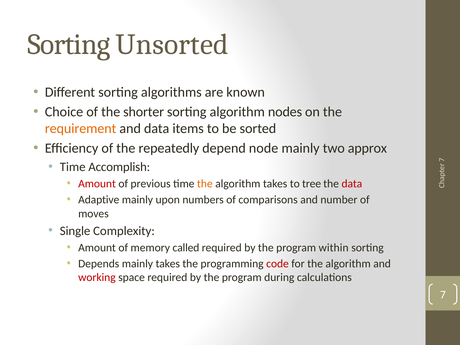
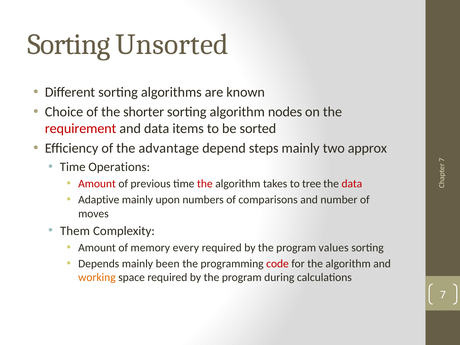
requirement colour: orange -> red
repeatedly: repeatedly -> advantage
node: node -> steps
Accomplish: Accomplish -> Operations
the at (205, 184) colour: orange -> red
Single: Single -> Them
called: called -> every
within: within -> values
mainly takes: takes -> been
working colour: red -> orange
